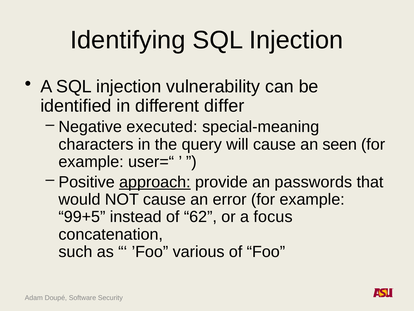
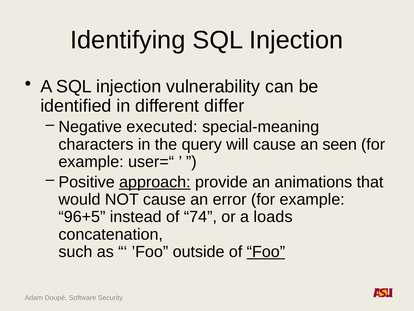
passwords: passwords -> animations
99+5: 99+5 -> 96+5
62: 62 -> 74
focus: focus -> loads
various: various -> outside
Foo underline: none -> present
